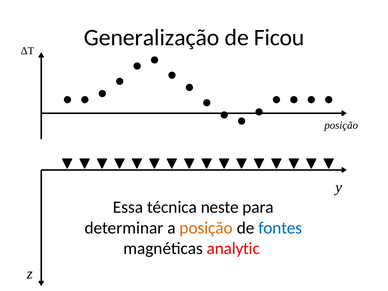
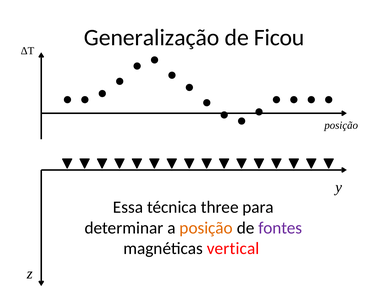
neste: neste -> three
fontes colour: blue -> purple
analytic: analytic -> vertical
